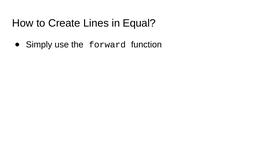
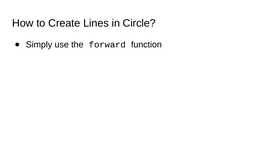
Equal: Equal -> Circle
